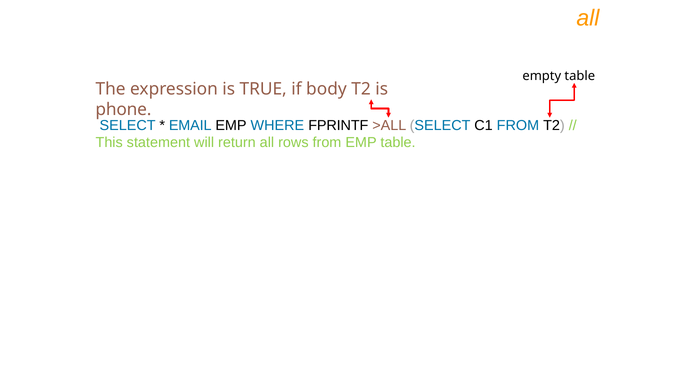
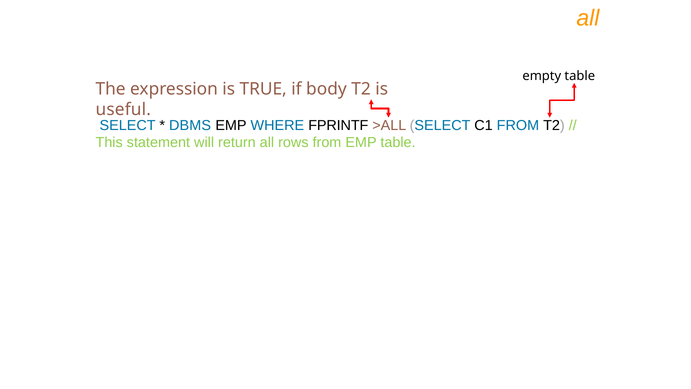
phone: phone -> useful
EMAIL: EMAIL -> DBMS
